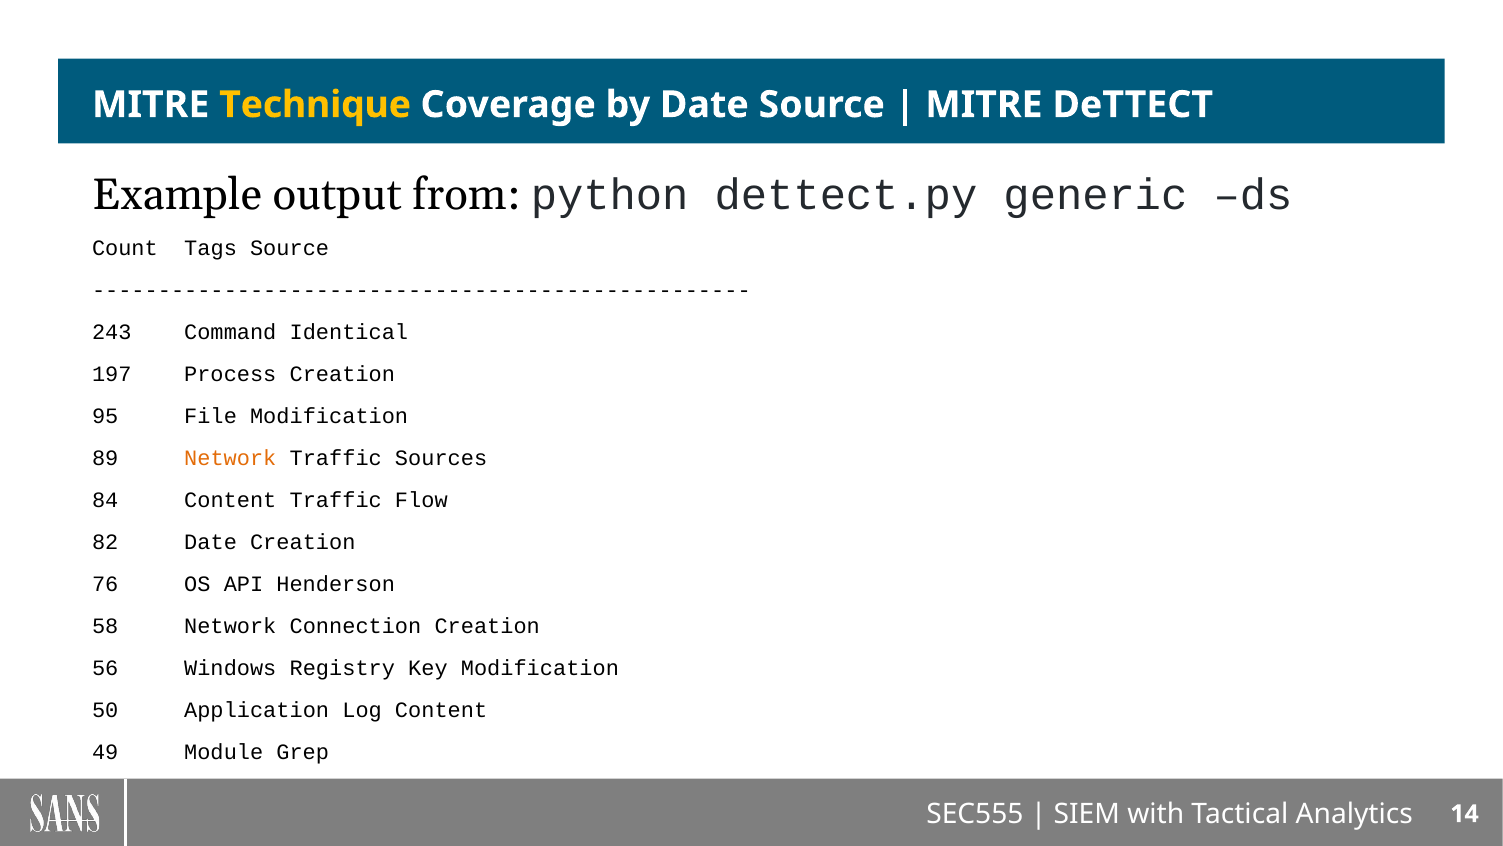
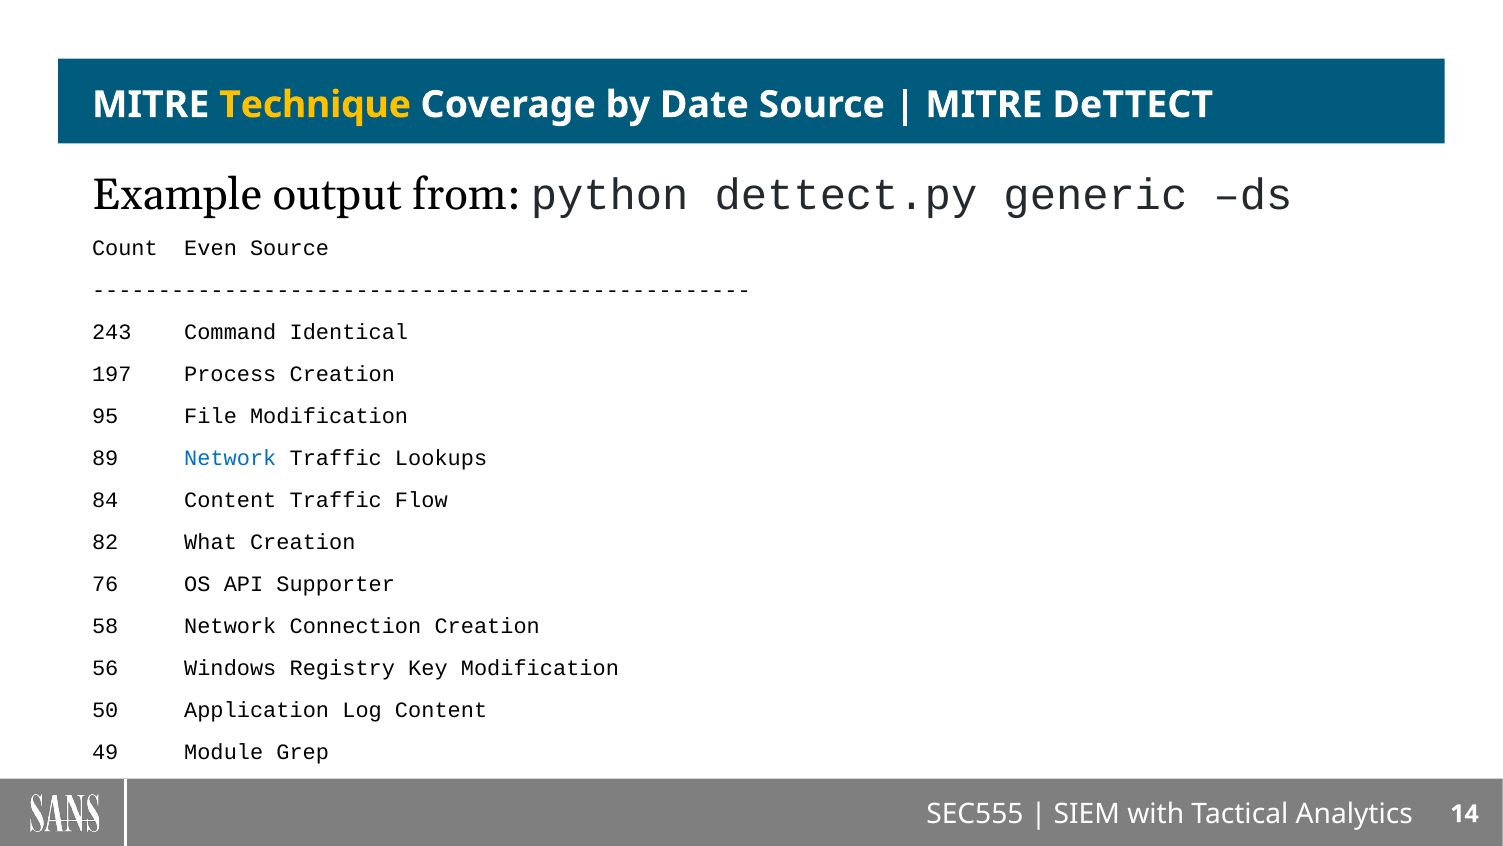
Tags: Tags -> Even
Network at (230, 458) colour: orange -> blue
Sources: Sources -> Lookups
82 Date: Date -> What
Henderson: Henderson -> Supporter
